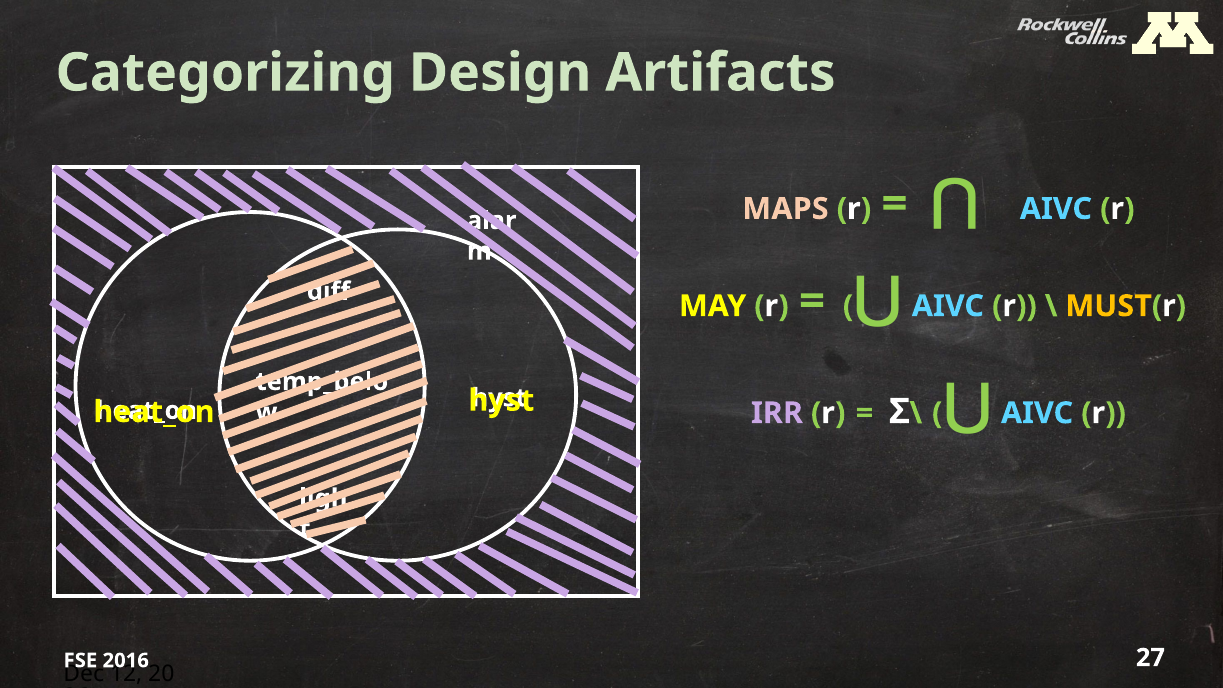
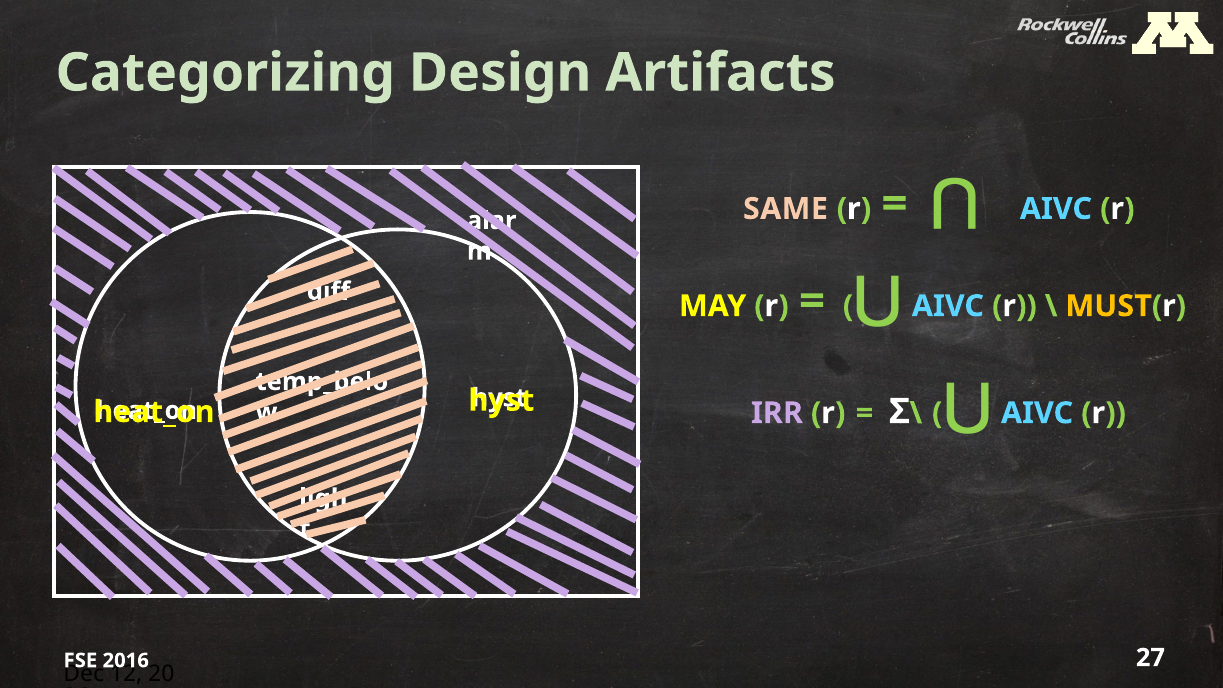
MAPS: MAPS -> SAME
